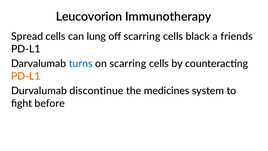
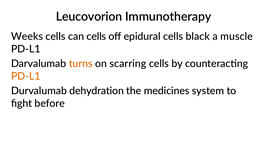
Spread: Spread -> Weeks
can lung: lung -> cells
off scarring: scarring -> epidural
friends: friends -> muscle
turns colour: blue -> orange
discontinue: discontinue -> dehydration
